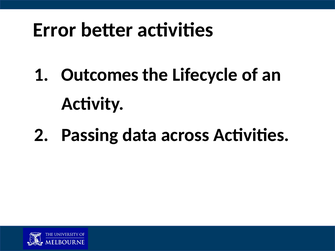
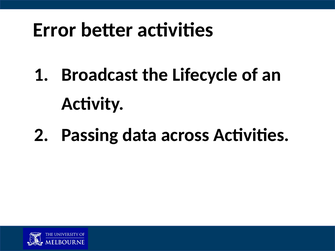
Outcomes: Outcomes -> Broadcast
